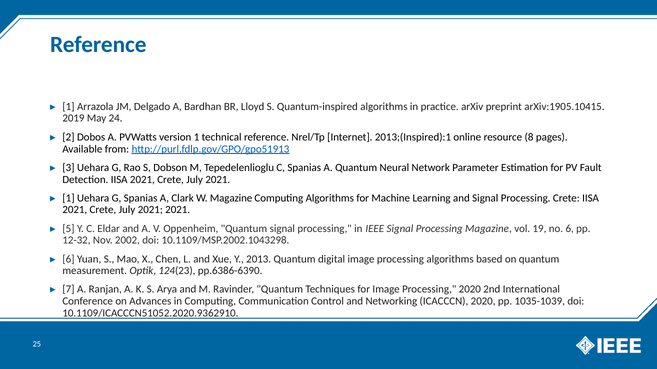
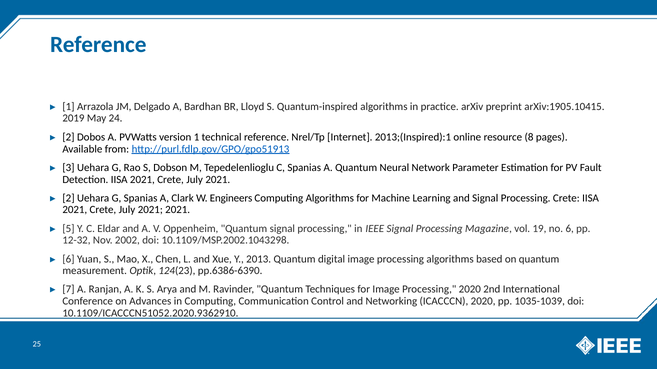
1 at (69, 198): 1 -> 2
W Magazine: Magazine -> Engineers
